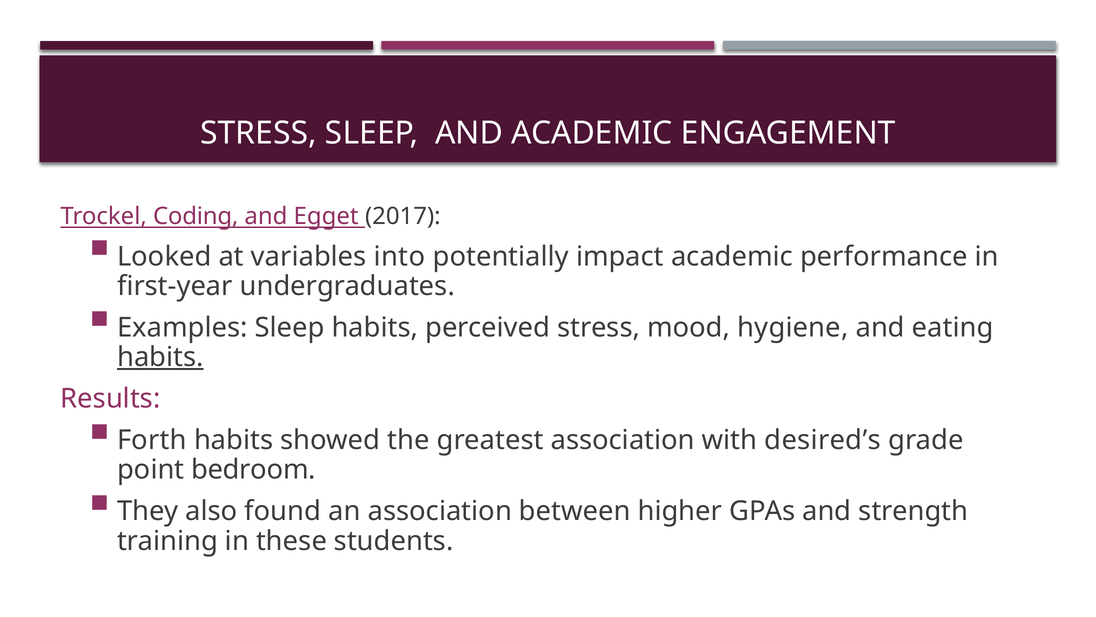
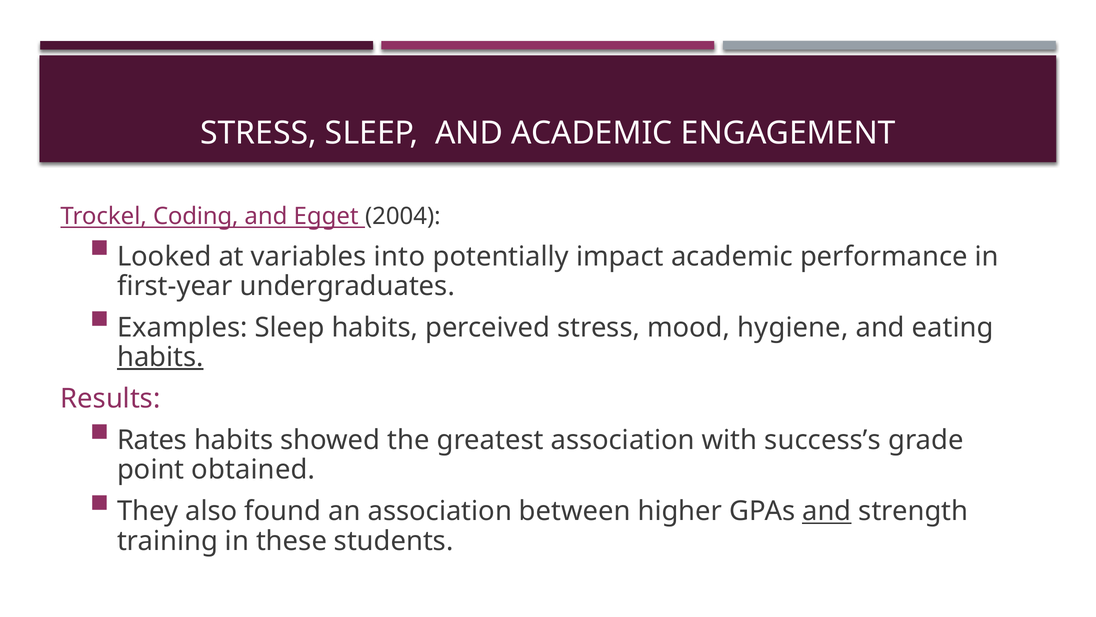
2017: 2017 -> 2004
Forth: Forth -> Rates
desired’s: desired’s -> success’s
bedroom: bedroom -> obtained
and at (827, 511) underline: none -> present
